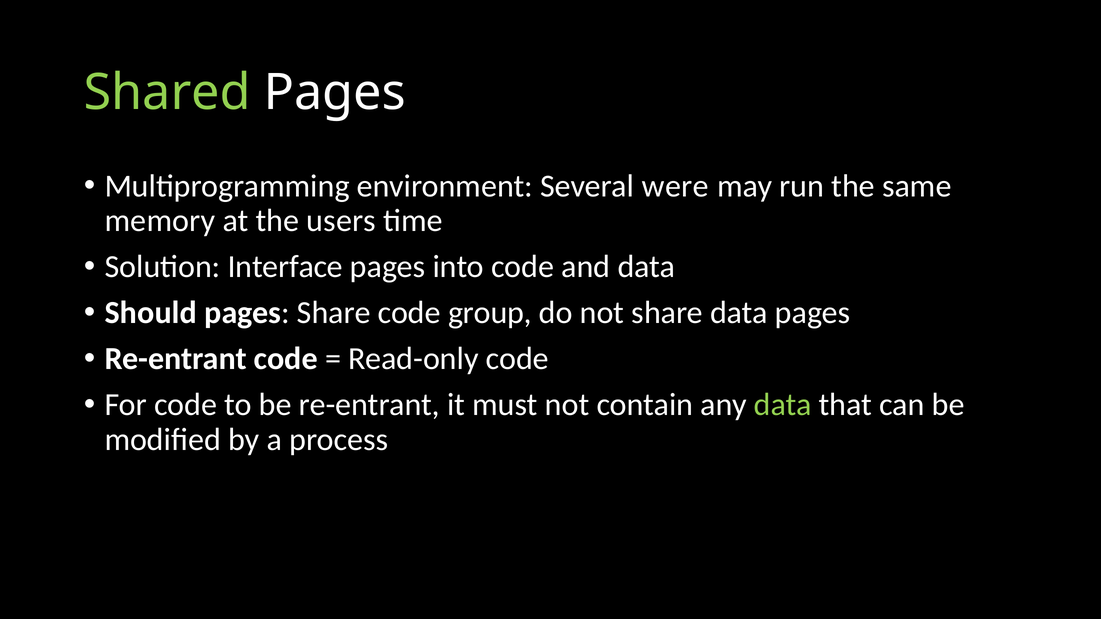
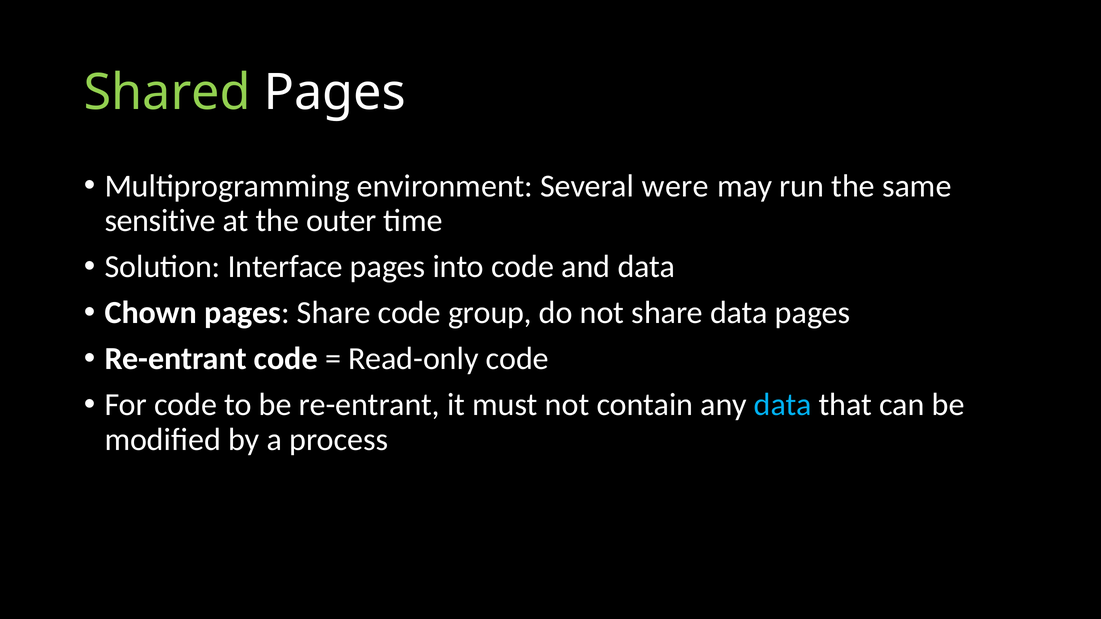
memory: memory -> sensitive
users: users -> outer
Should: Should -> Chown
data at (783, 405) colour: light green -> light blue
